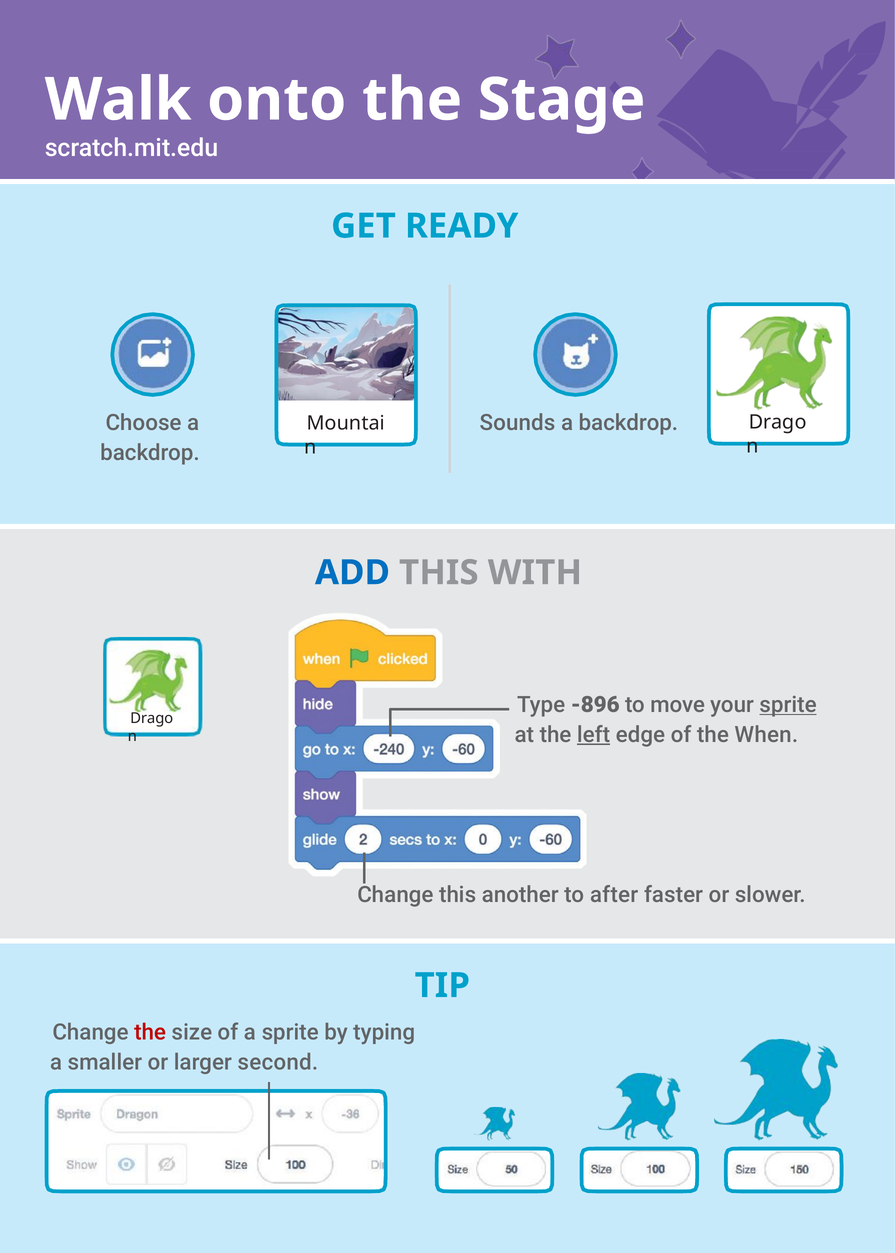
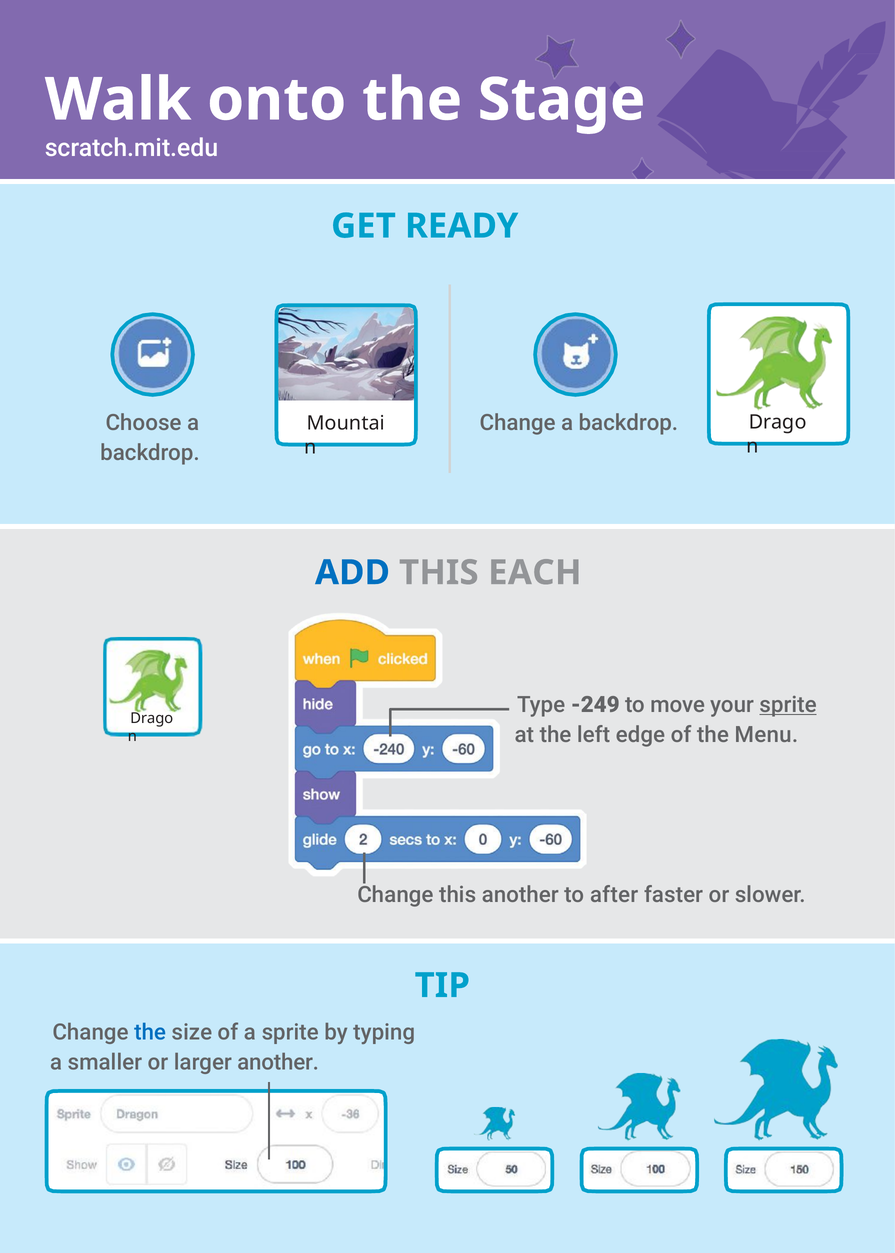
Sounds at (517, 423): Sounds -> Change
WITH: WITH -> EACH
-896: -896 -> -249
left underline: present -> none
When: When -> Menu
the at (150, 1032) colour: red -> blue
larger second: second -> another
